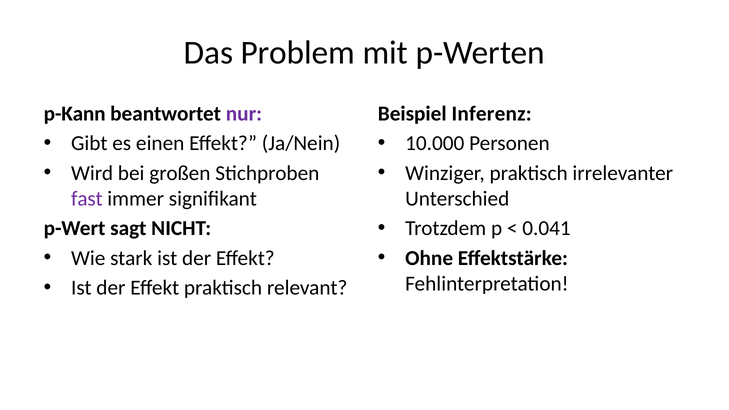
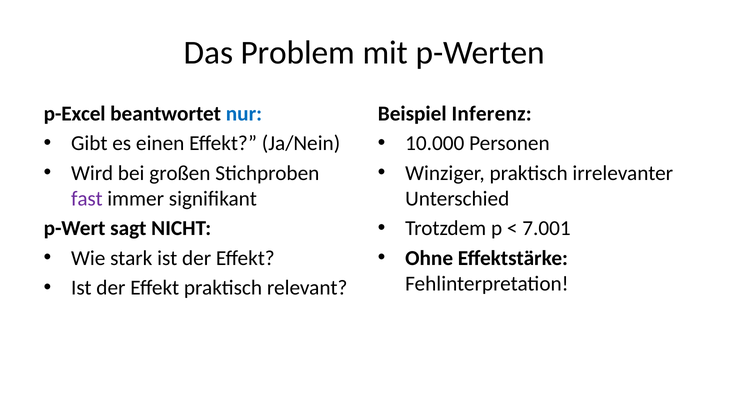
p-Kann: p-Kann -> p-Excel
nur colour: purple -> blue
0.041: 0.041 -> 7.001
